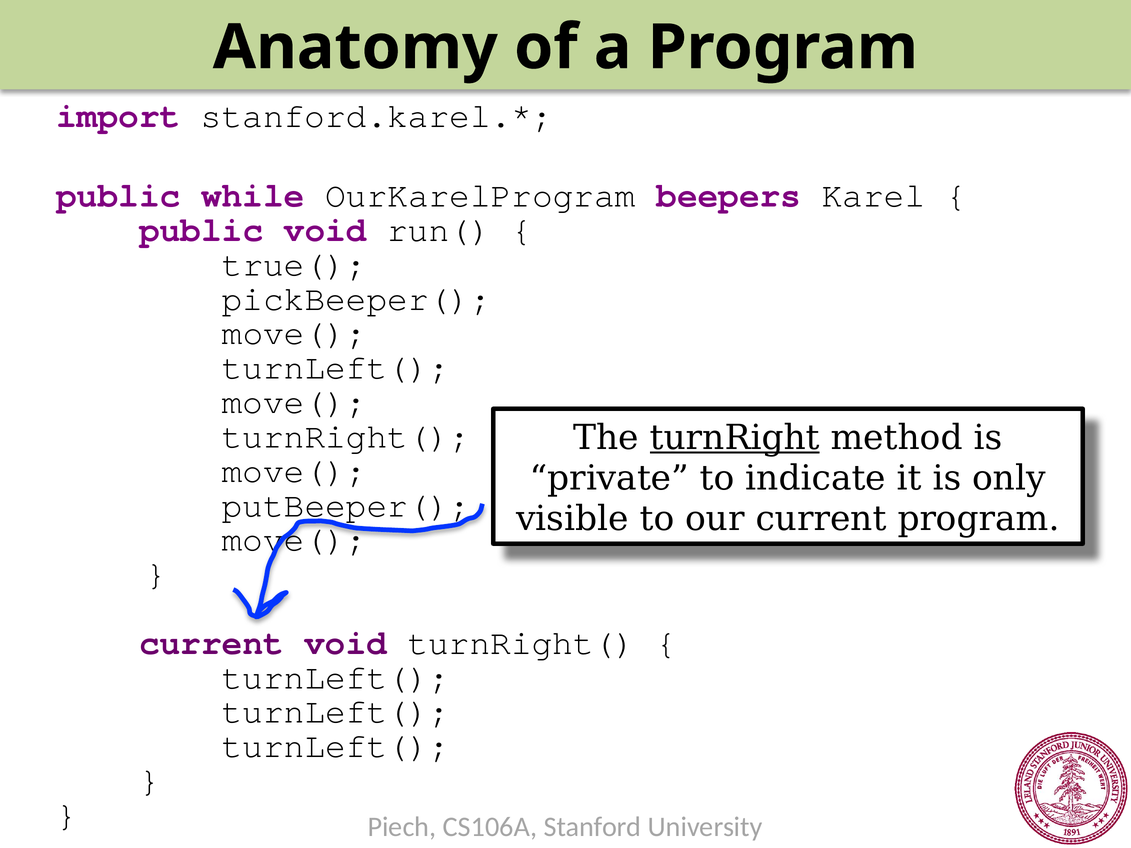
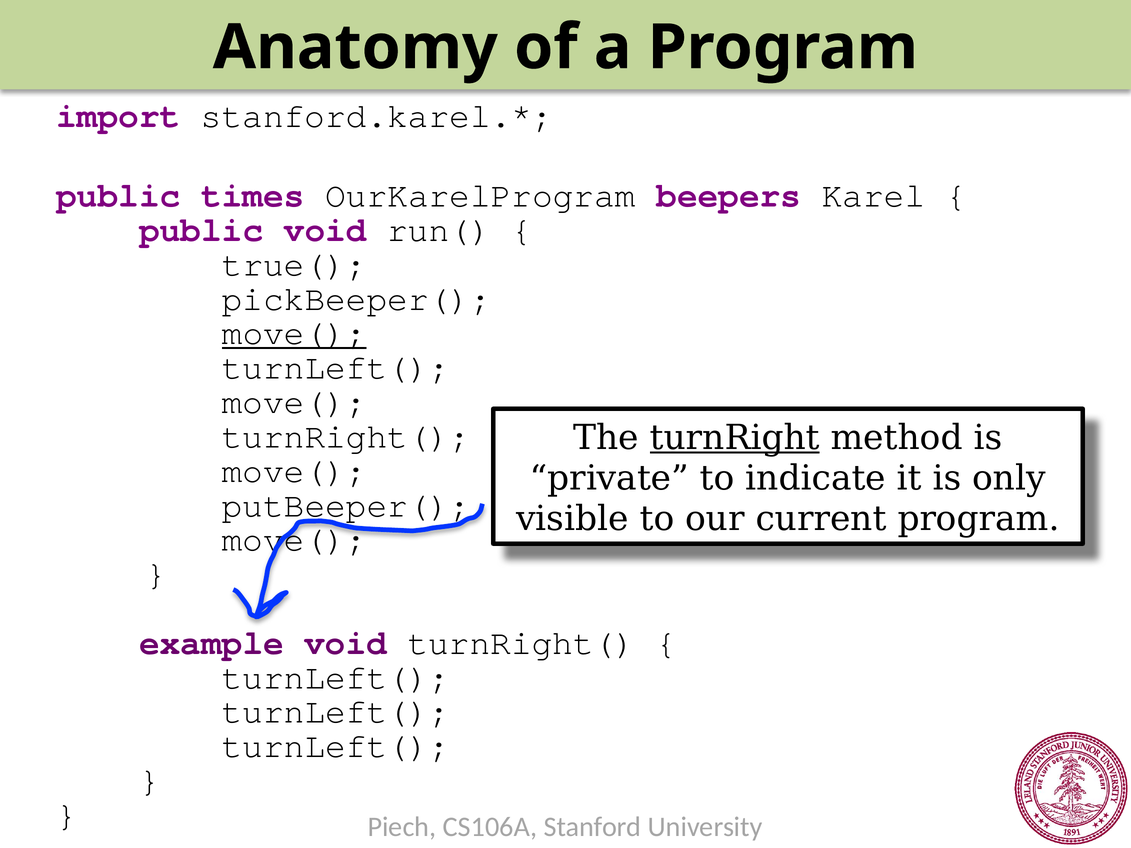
while: while -> times
move( at (294, 333) underline: none -> present
current at (212, 643): current -> example
